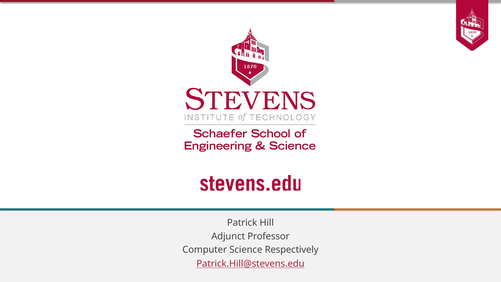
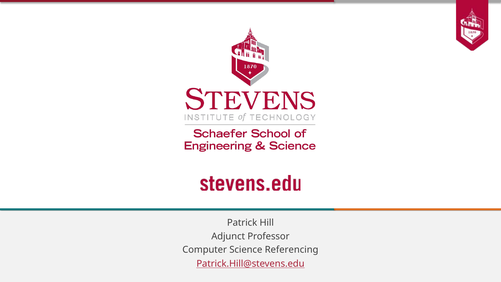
Respectively: Respectively -> Referencing
